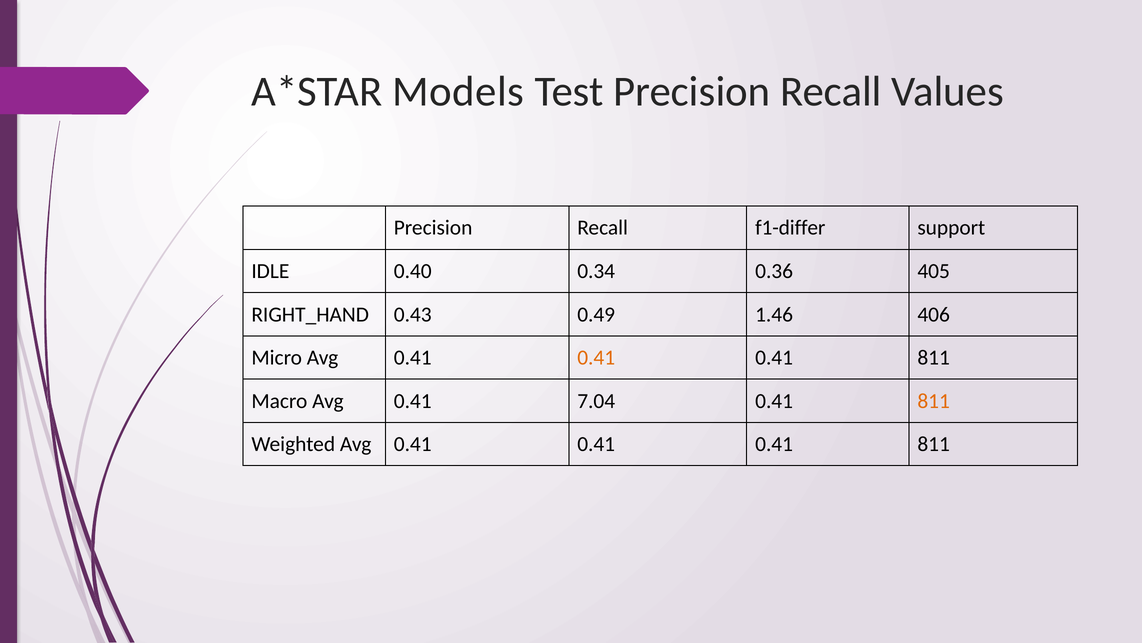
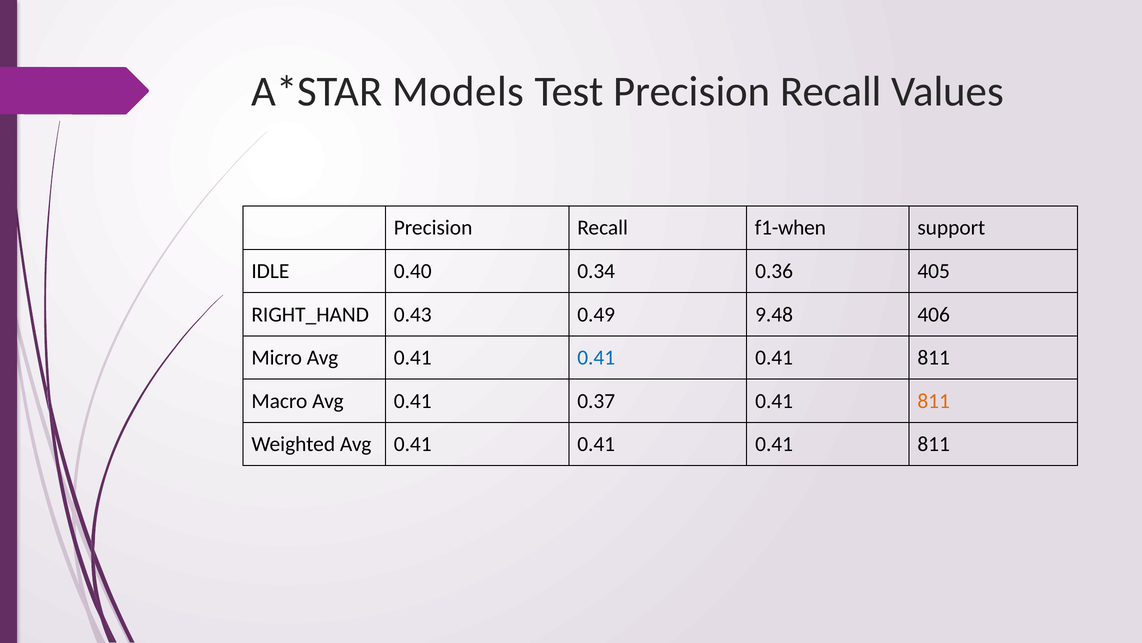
f1-differ: f1-differ -> f1-when
1.46: 1.46 -> 9.48
0.41 at (596, 357) colour: orange -> blue
7.04: 7.04 -> 0.37
